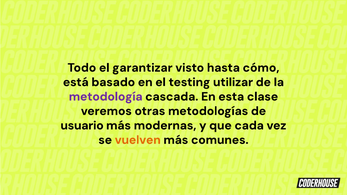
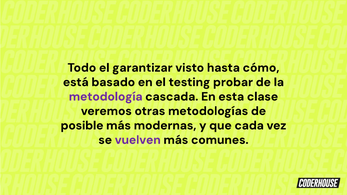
utilizar: utilizar -> probar
usuario: usuario -> posible
vuelven colour: orange -> purple
